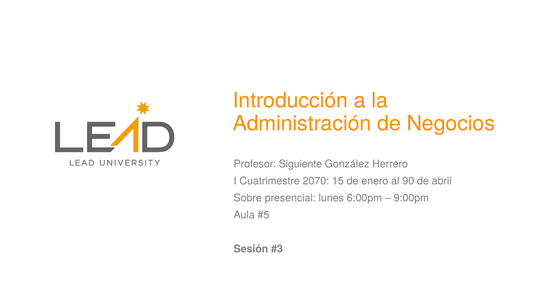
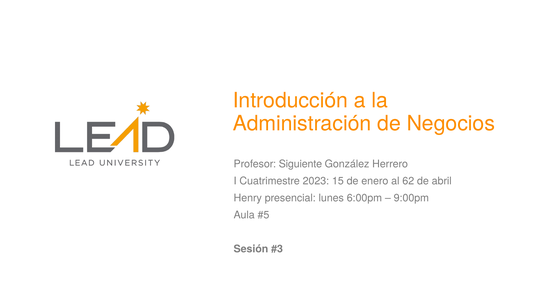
2070: 2070 -> 2023
90: 90 -> 62
Sobre: Sobre -> Henry
